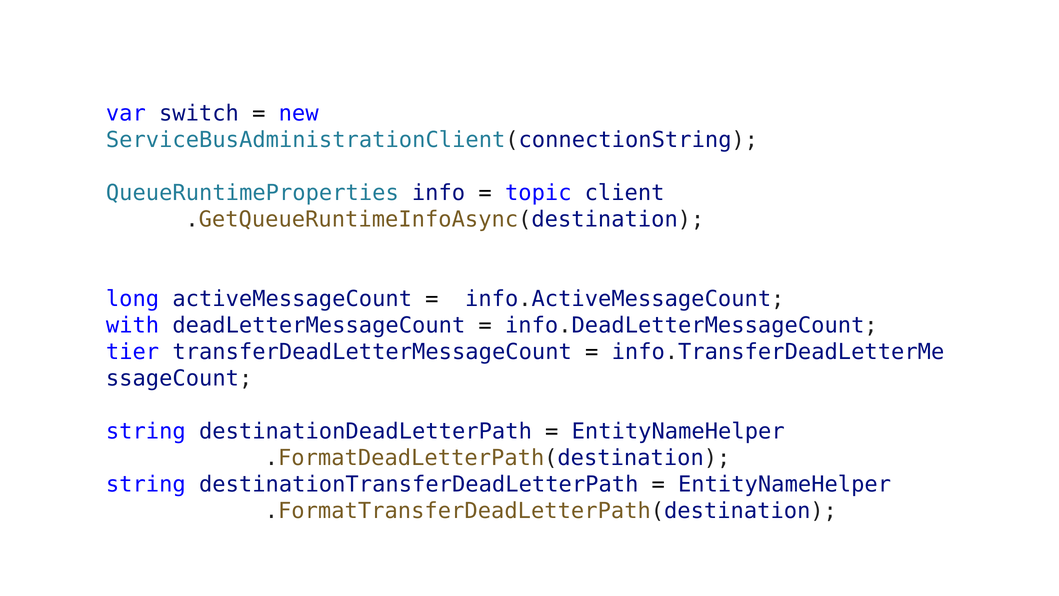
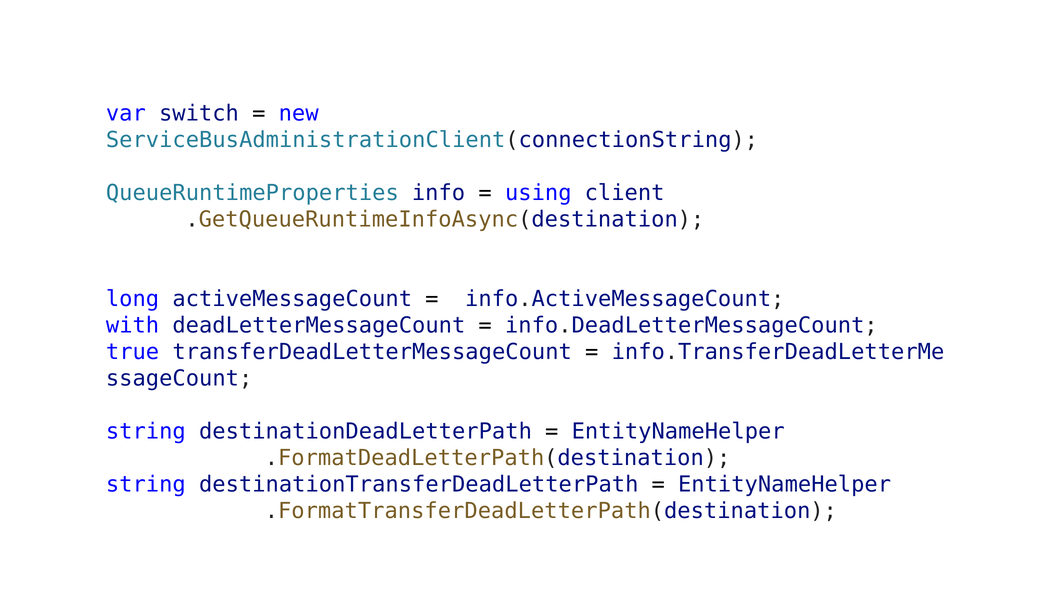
topic: topic -> using
tier: tier -> true
